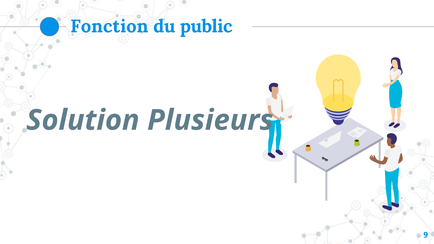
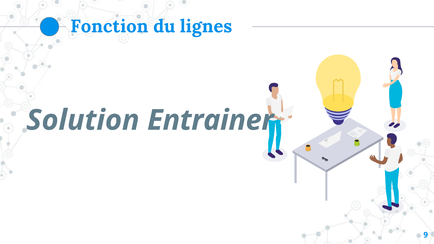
public: public -> lignes
Plusieurs: Plusieurs -> Entrainer
